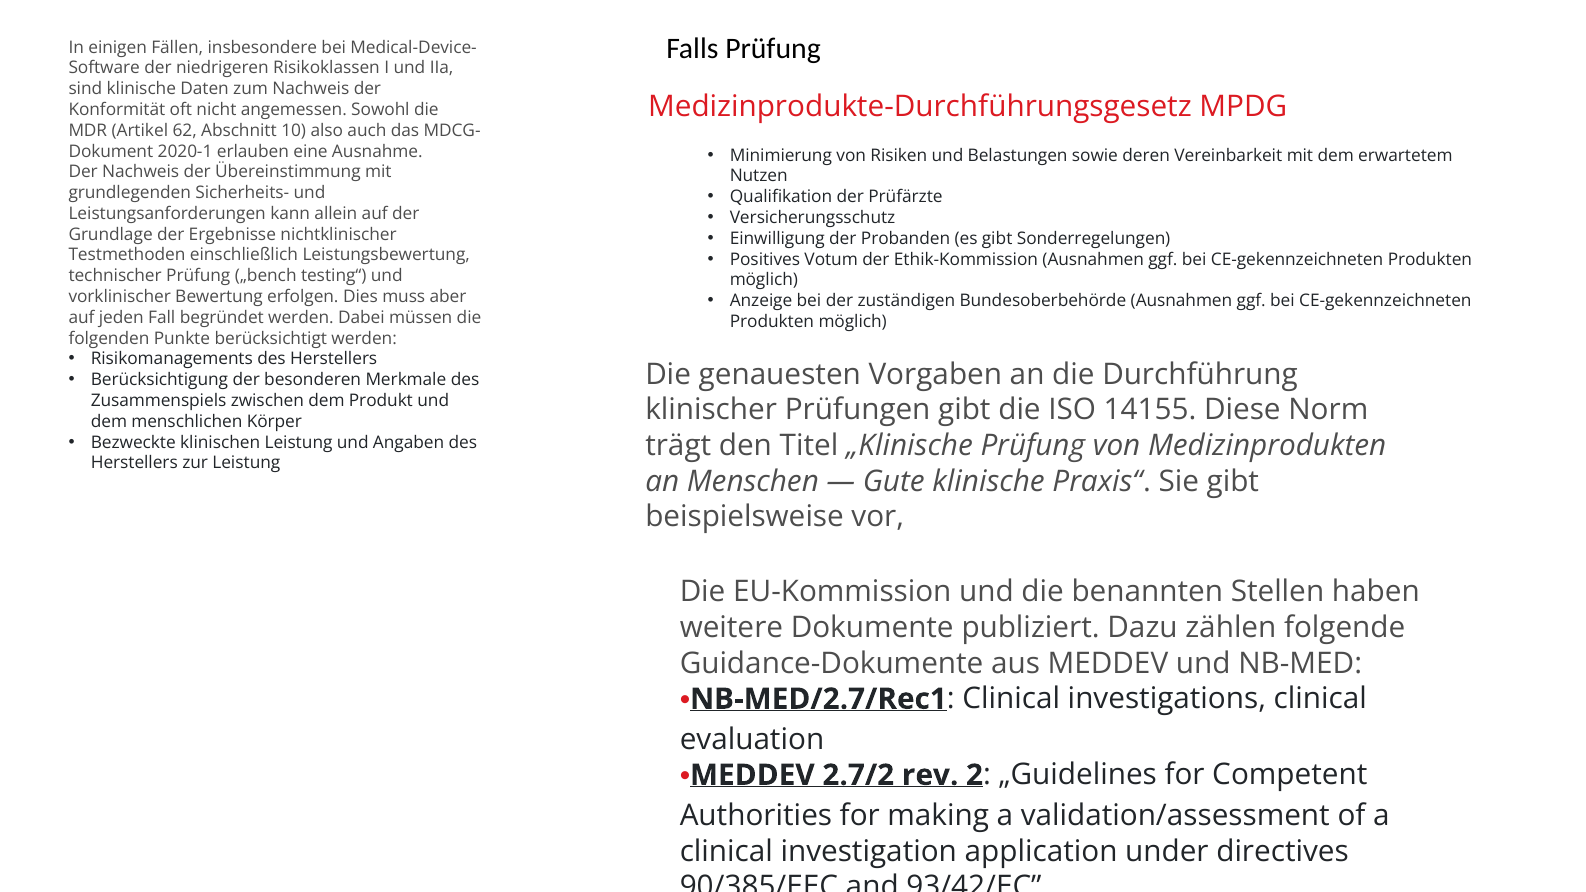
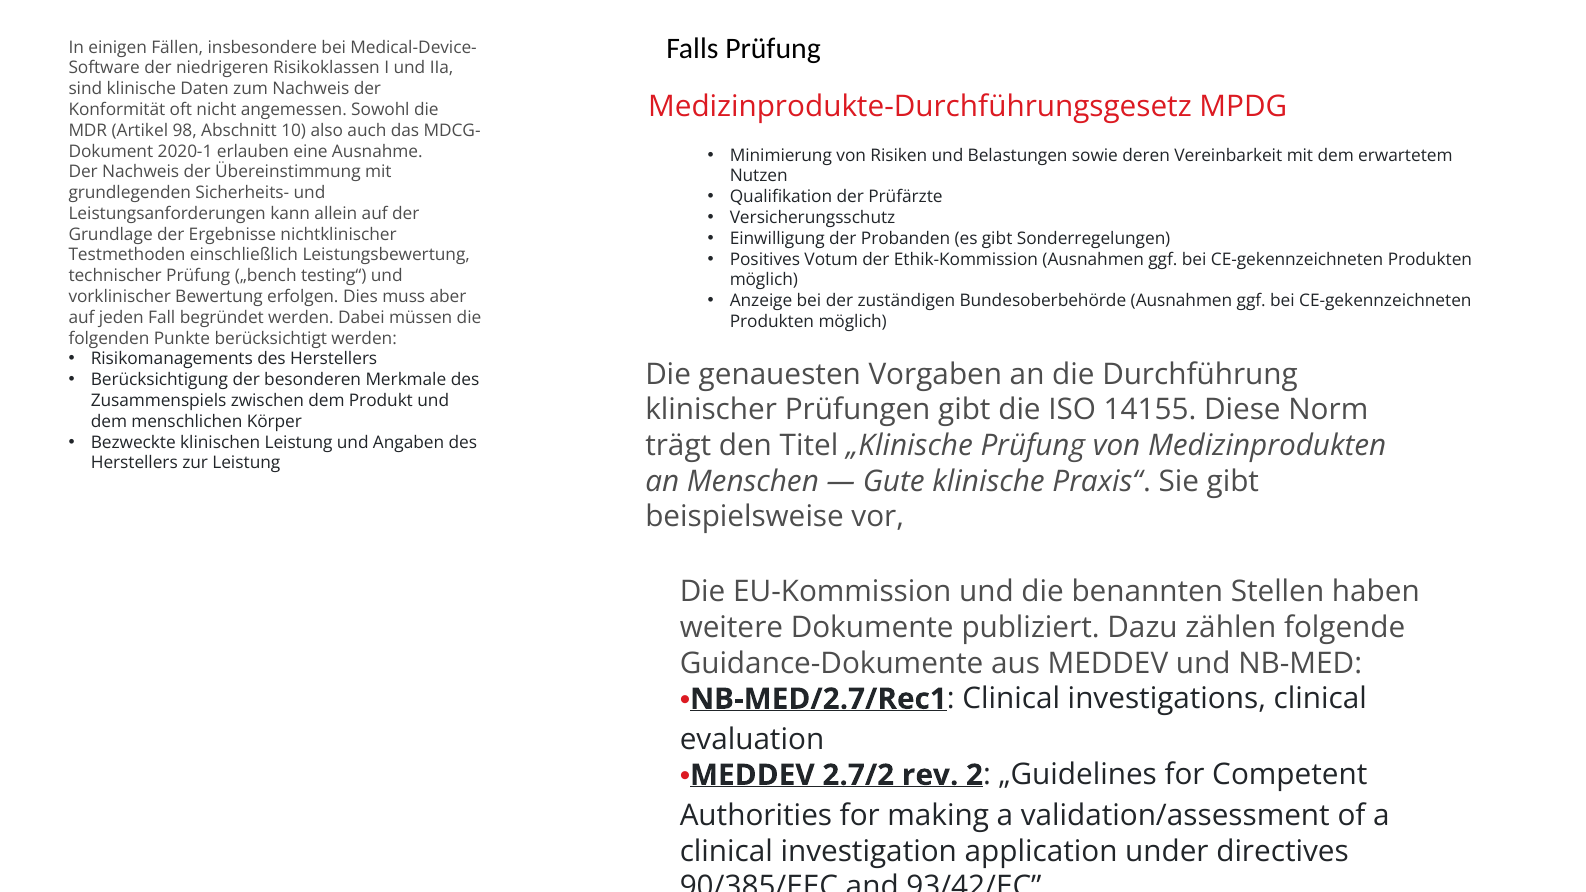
62: 62 -> 98
